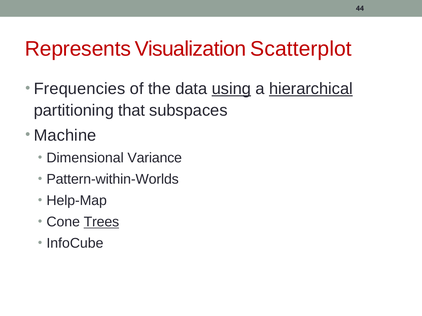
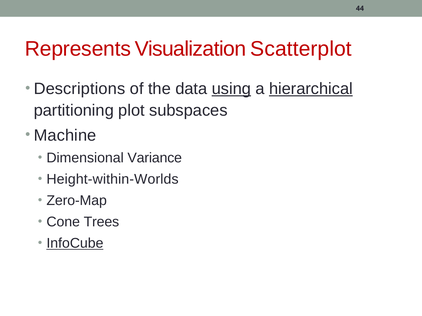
Frequencies: Frequencies -> Descriptions
that: that -> plot
Pattern-within-Worlds: Pattern-within-Worlds -> Height-within-Worlds
Help-Map: Help-Map -> Zero-Map
Trees underline: present -> none
InfoCube underline: none -> present
